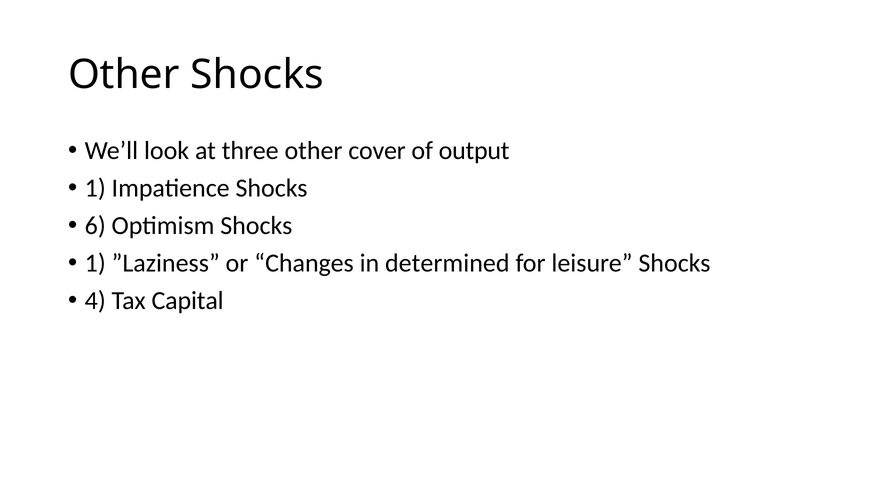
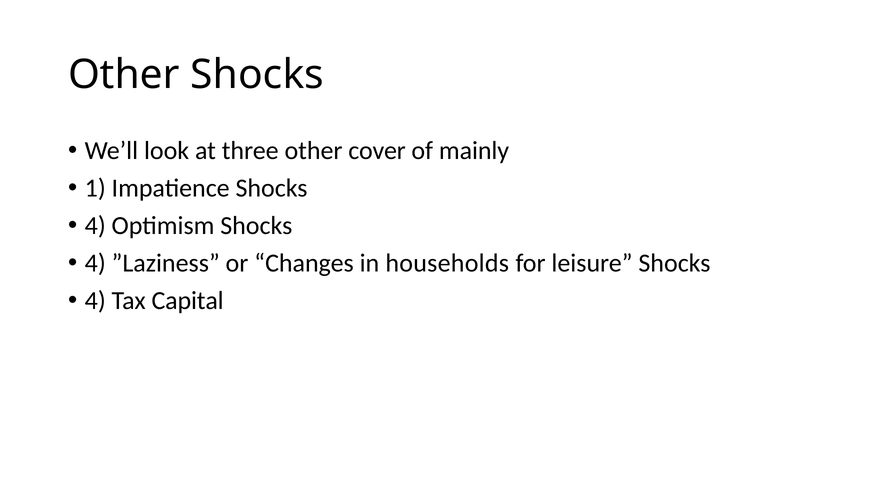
output: output -> mainly
6 at (95, 226): 6 -> 4
1 at (95, 263): 1 -> 4
determined: determined -> households
